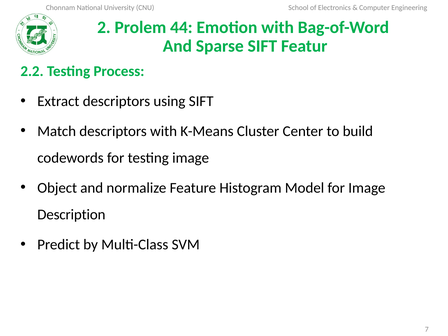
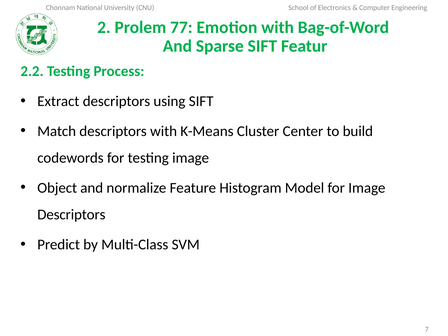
44: 44 -> 77
Description at (71, 215): Description -> Descriptors
